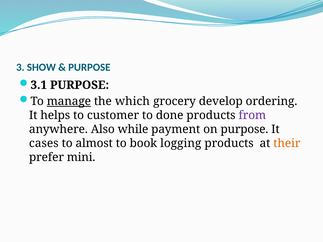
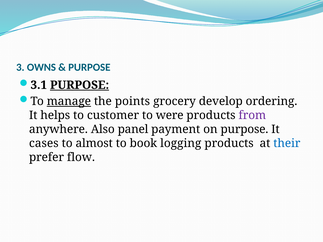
SHOW: SHOW -> OWNS
PURPOSE at (80, 85) underline: none -> present
which: which -> points
done: done -> were
while: while -> panel
their colour: orange -> blue
mini: mini -> flow
